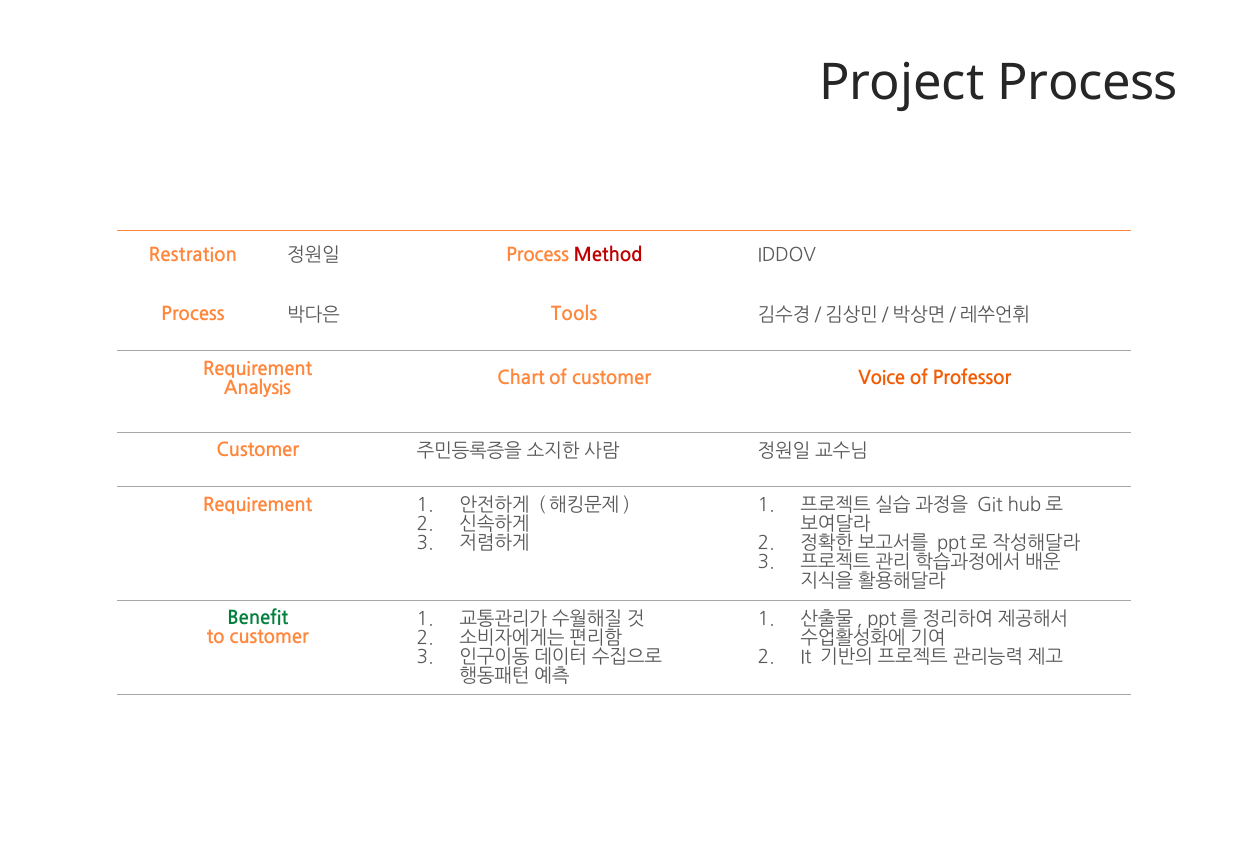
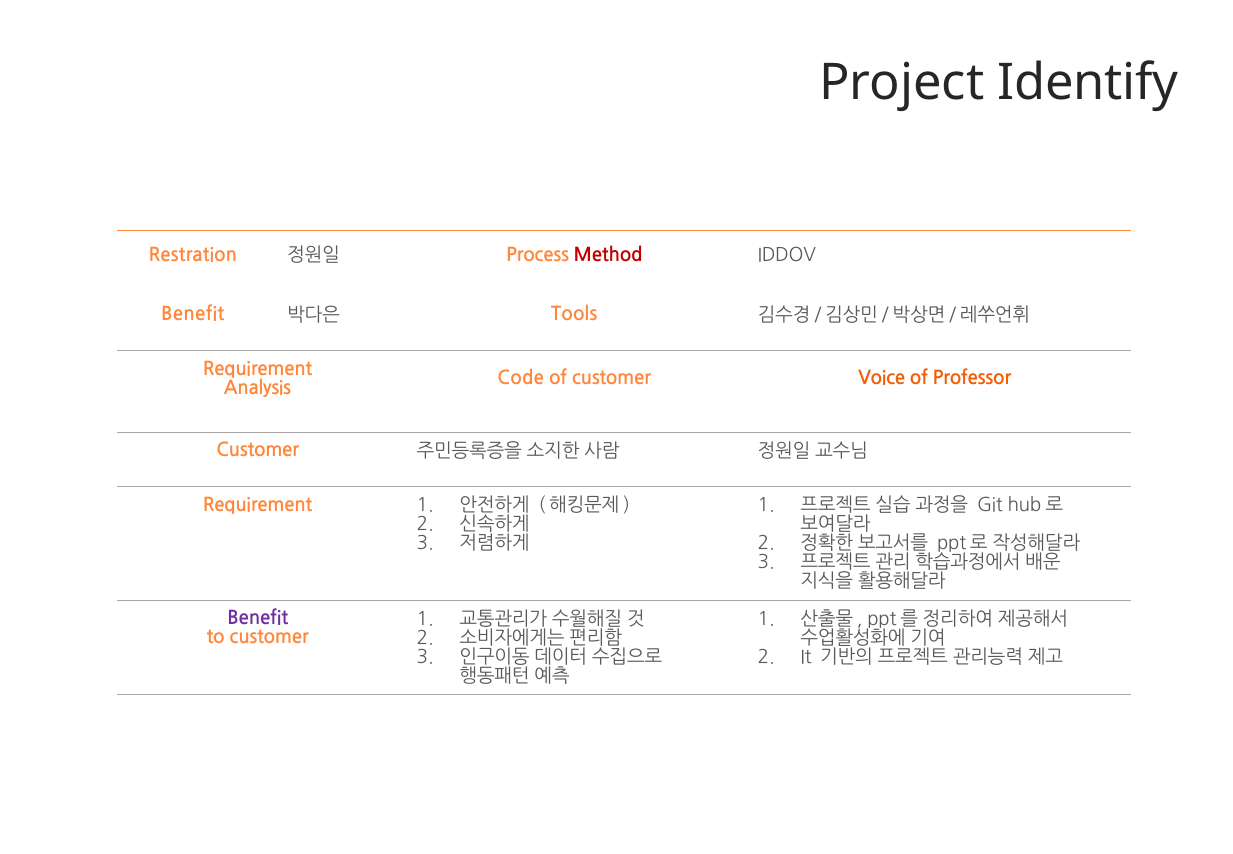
Project Process: Process -> Identify
Process at (193, 314): Process -> Benefit
Chart: Chart -> Code
Benefit at (258, 618) colour: green -> purple
